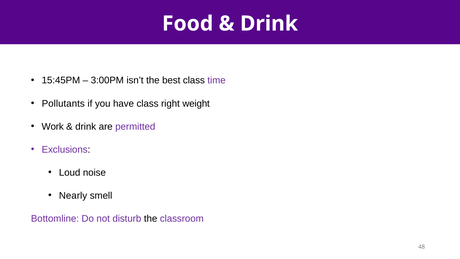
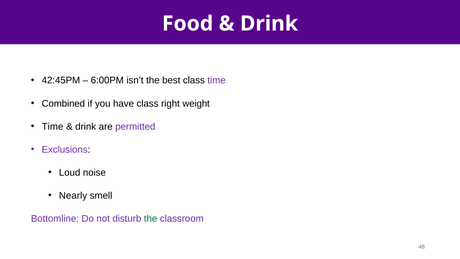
15:45PM: 15:45PM -> 42:45PM
3:00PM: 3:00PM -> 6:00PM
Pollutants: Pollutants -> Combined
Work at (53, 126): Work -> Time
the at (151, 218) colour: black -> green
